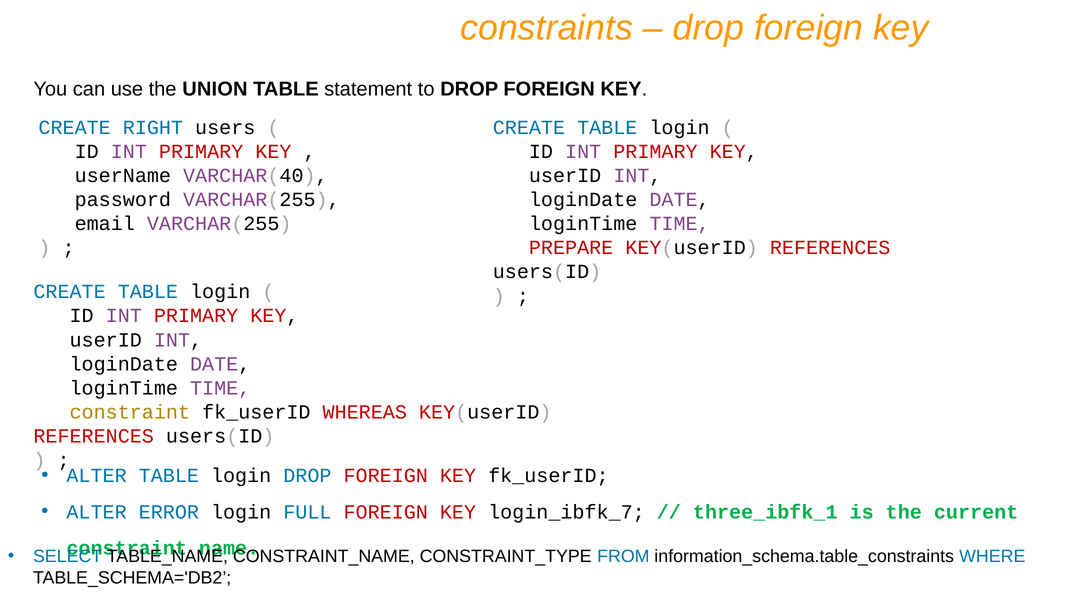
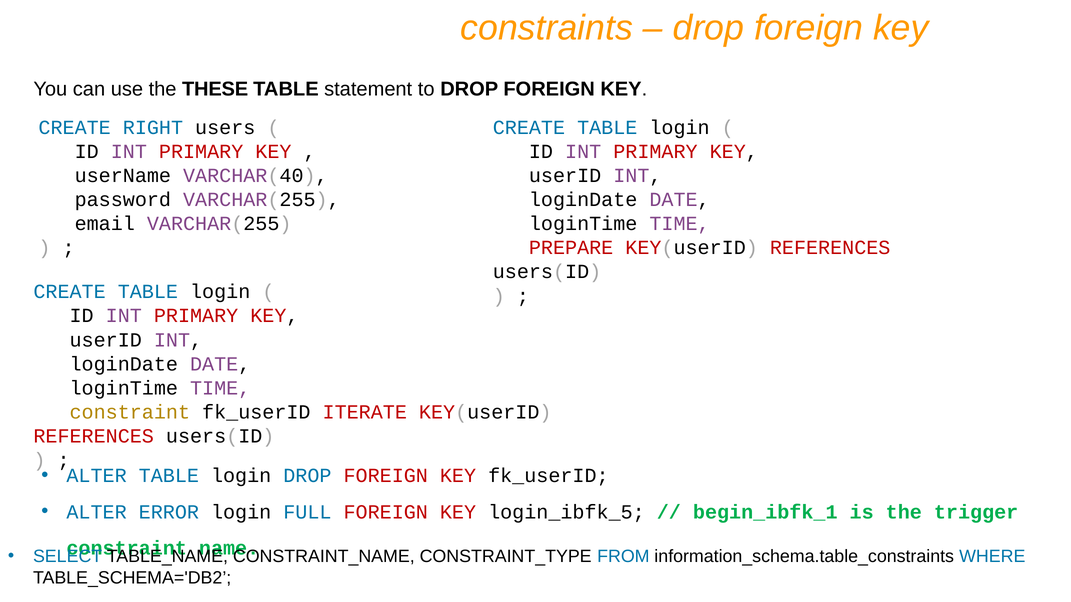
UNION: UNION -> THESE
WHEREAS: WHEREAS -> ITERATE
login_ibfk_7: login_ibfk_7 -> login_ibfk_5
three_ibfk_1: three_ibfk_1 -> begin_ibfk_1
current: current -> trigger
